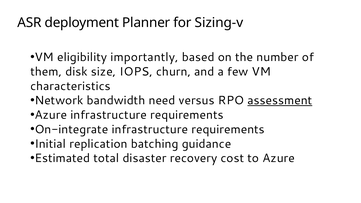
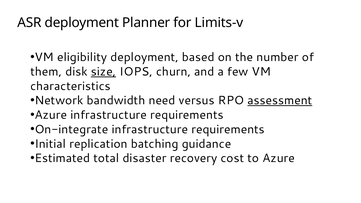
Sizing-v: Sizing-v -> Limits-v
eligibility importantly: importantly -> deployment
size underline: none -> present
